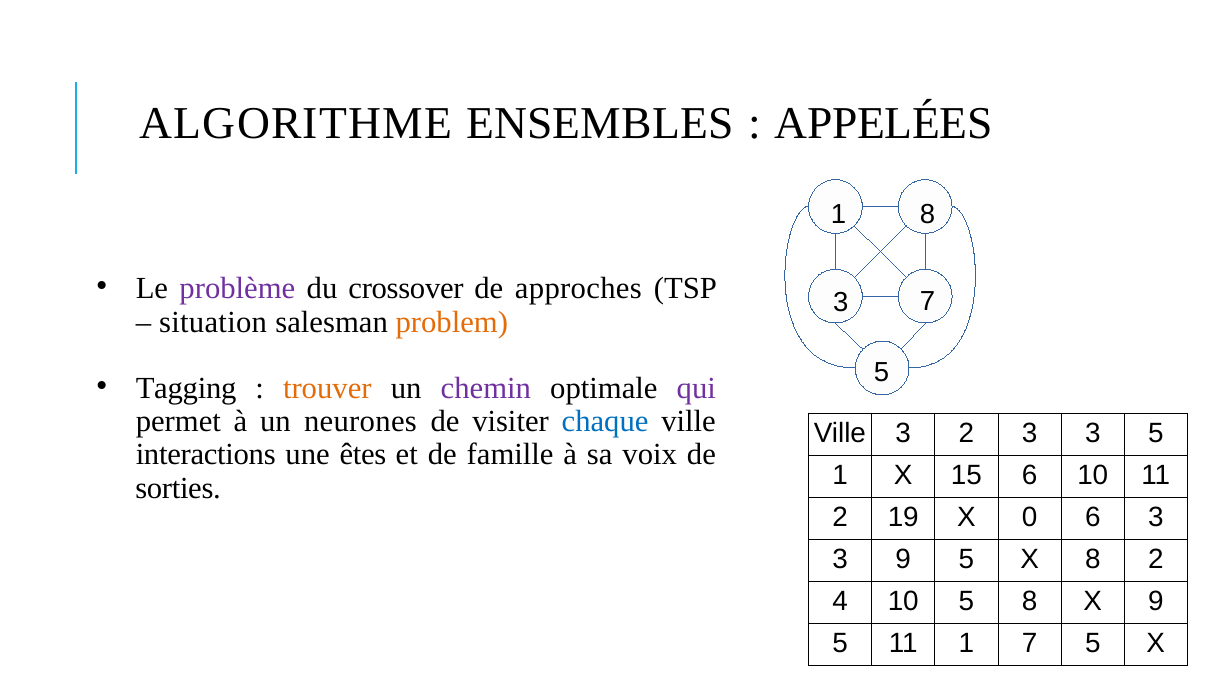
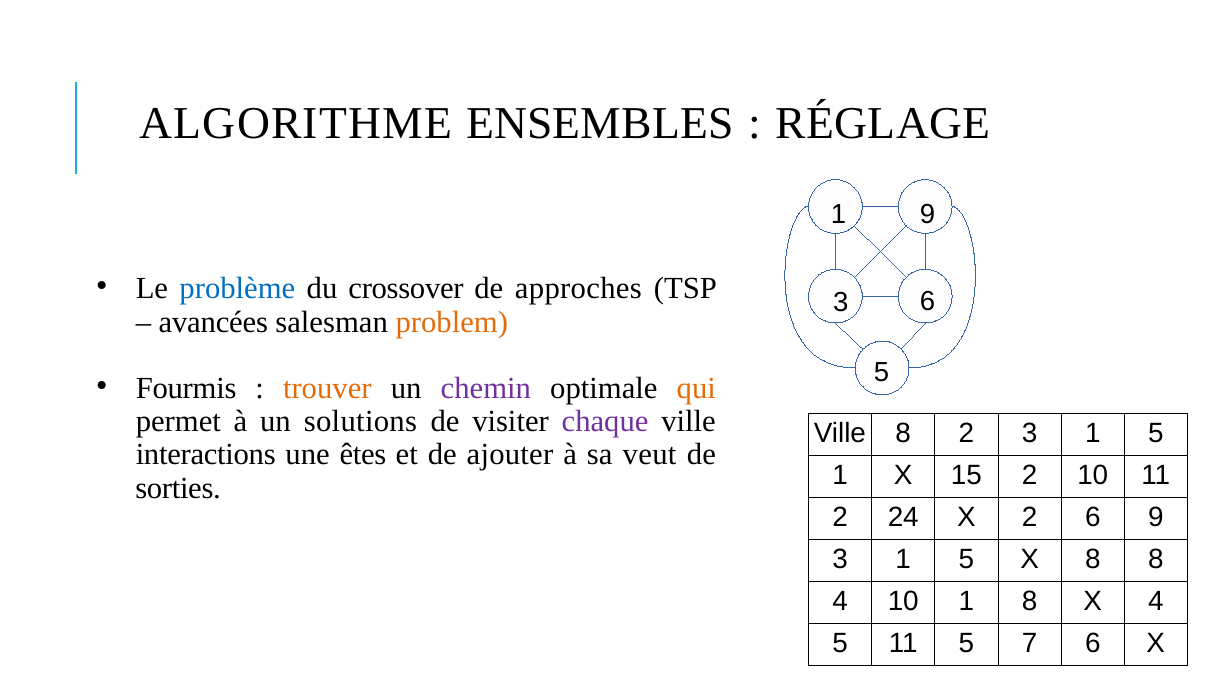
APPELÉES: APPELÉES -> RÉGLAGE
1 8: 8 -> 9
problème colour: purple -> blue
3 7: 7 -> 6
situation: situation -> avancées
Tagging: Tagging -> Fourmis
qui colour: purple -> orange
neurones: neurones -> solutions
chaque colour: blue -> purple
Ville 3: 3 -> 8
2 3 3: 3 -> 1
famille: famille -> ajouter
voix: voix -> veut
15 6: 6 -> 2
19: 19 -> 24
X 0: 0 -> 2
6 3: 3 -> 9
9 at (903, 560): 9 -> 1
8 2: 2 -> 8
10 5: 5 -> 1
X 9: 9 -> 4
11 1: 1 -> 5
5 at (1093, 644): 5 -> 6
